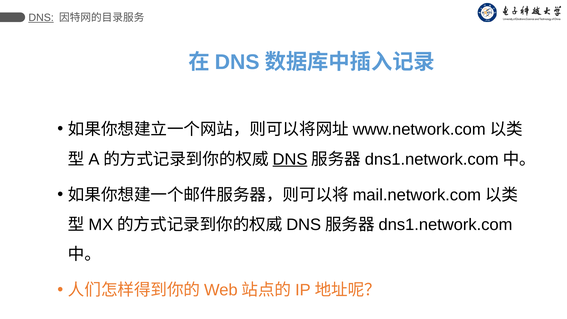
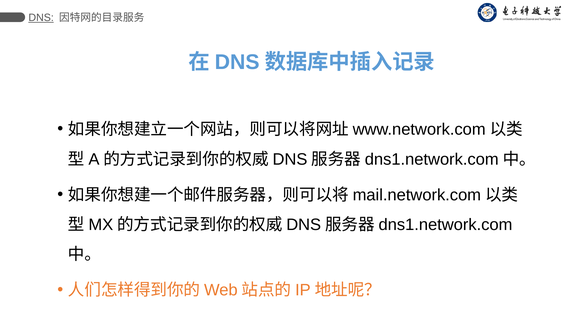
DNS at (290, 159) underline: present -> none
